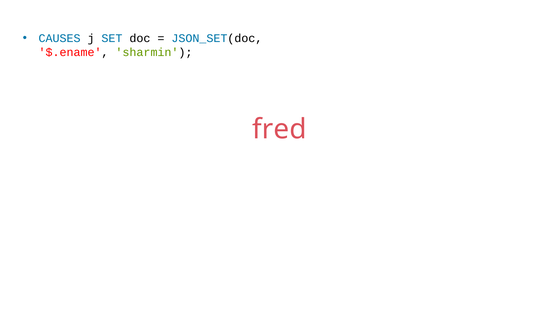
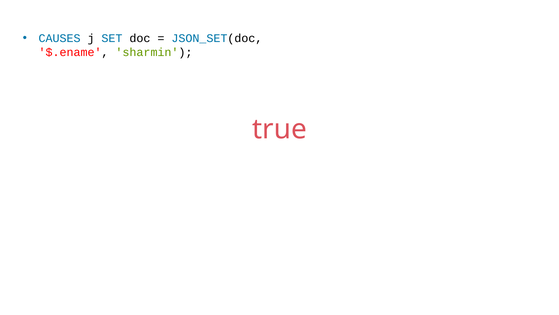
fred: fred -> true
